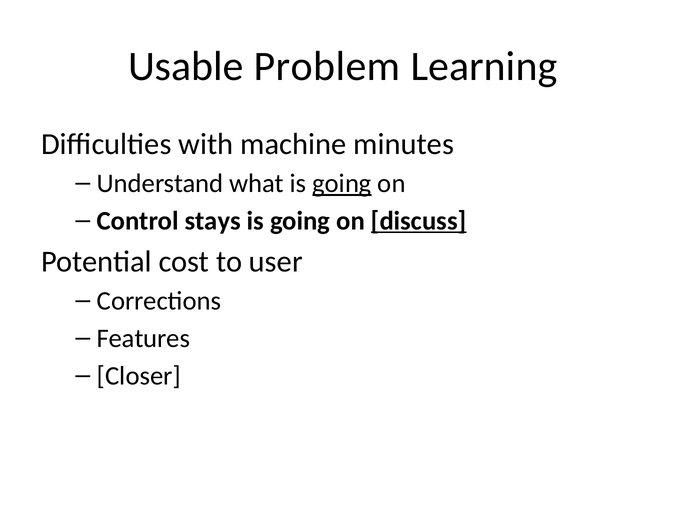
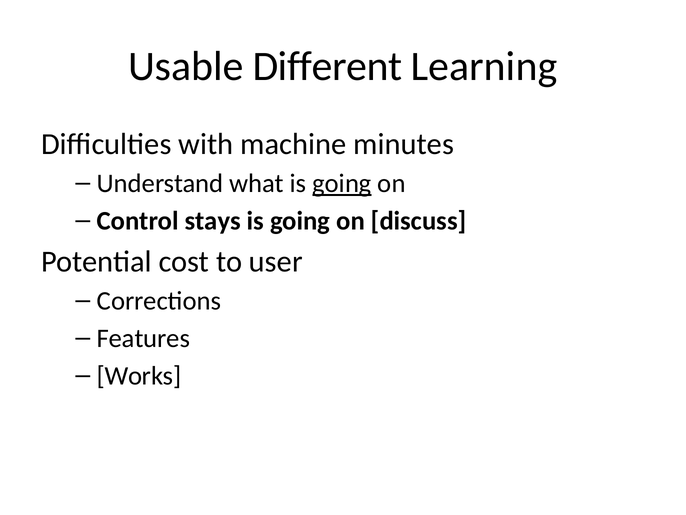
Problem: Problem -> Different
discuss underline: present -> none
Closer: Closer -> Works
